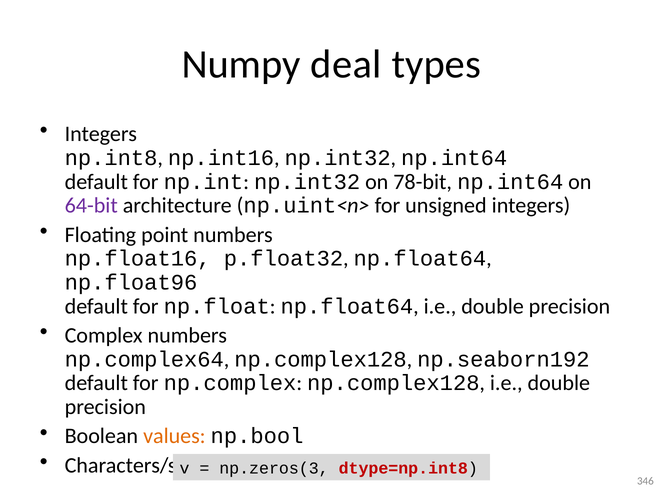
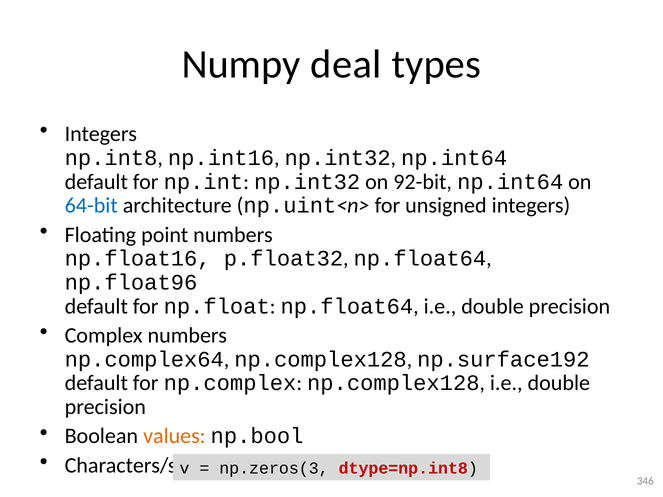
78-bit: 78-bit -> 92-bit
64-bit colour: purple -> blue
np.seaborn192: np.seaborn192 -> np.surface192
